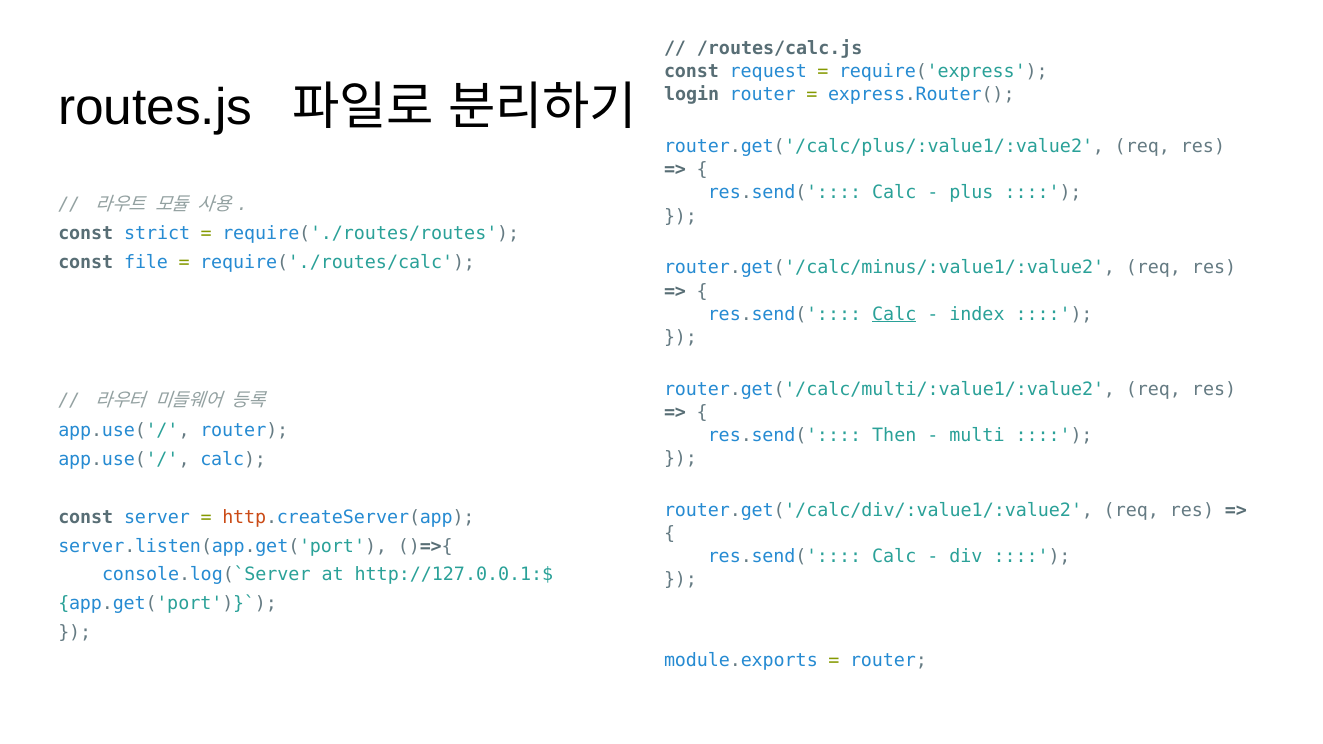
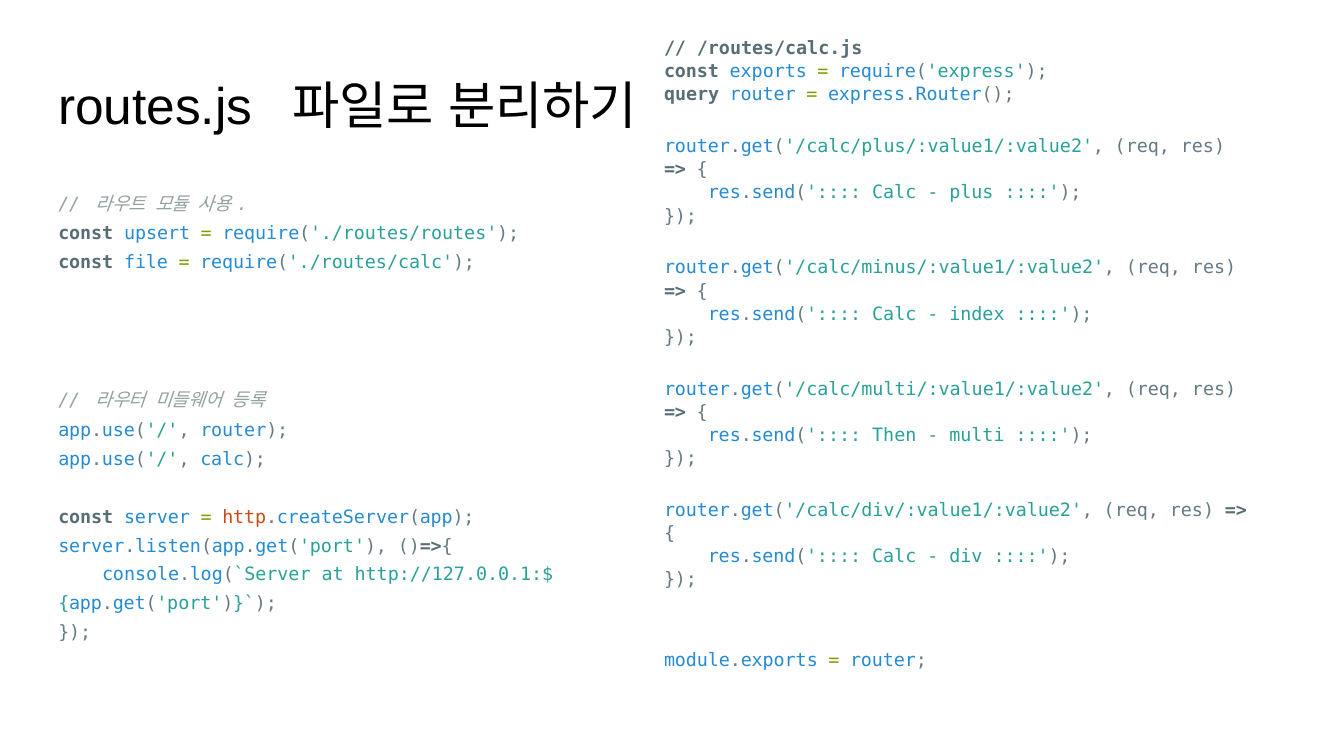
request: request -> exports
login: login -> query
strict: strict -> upsert
Calc at (894, 314) underline: present -> none
